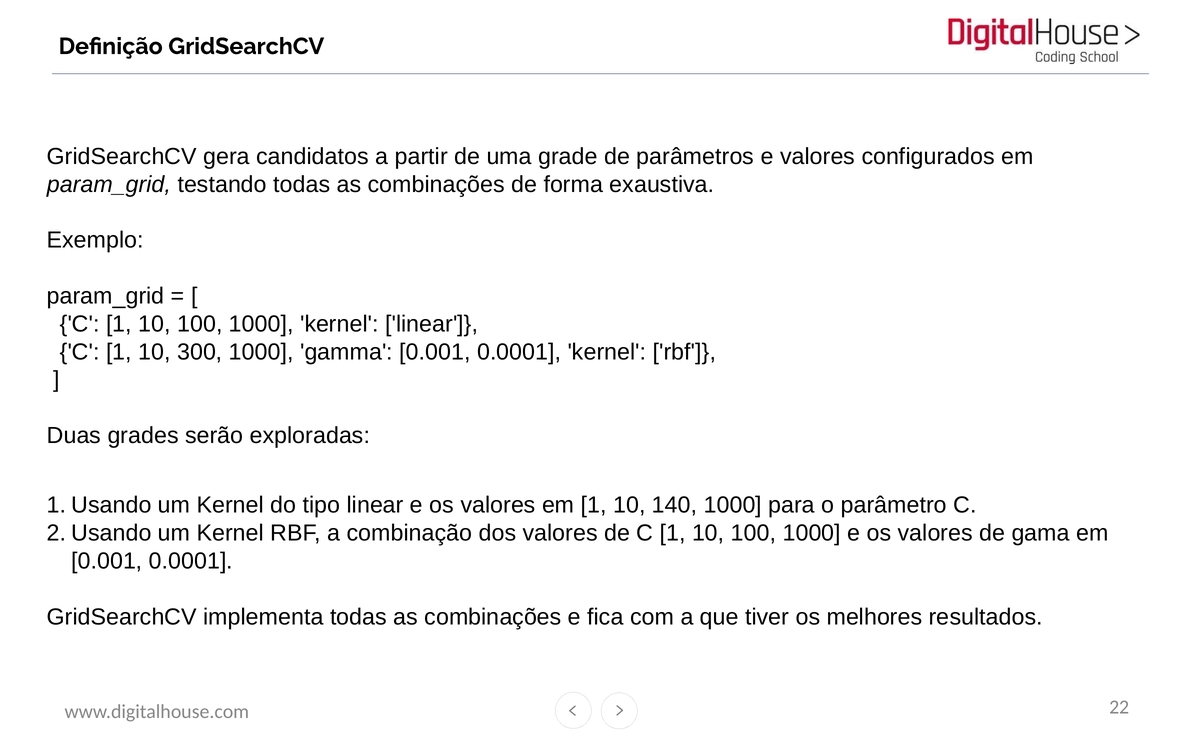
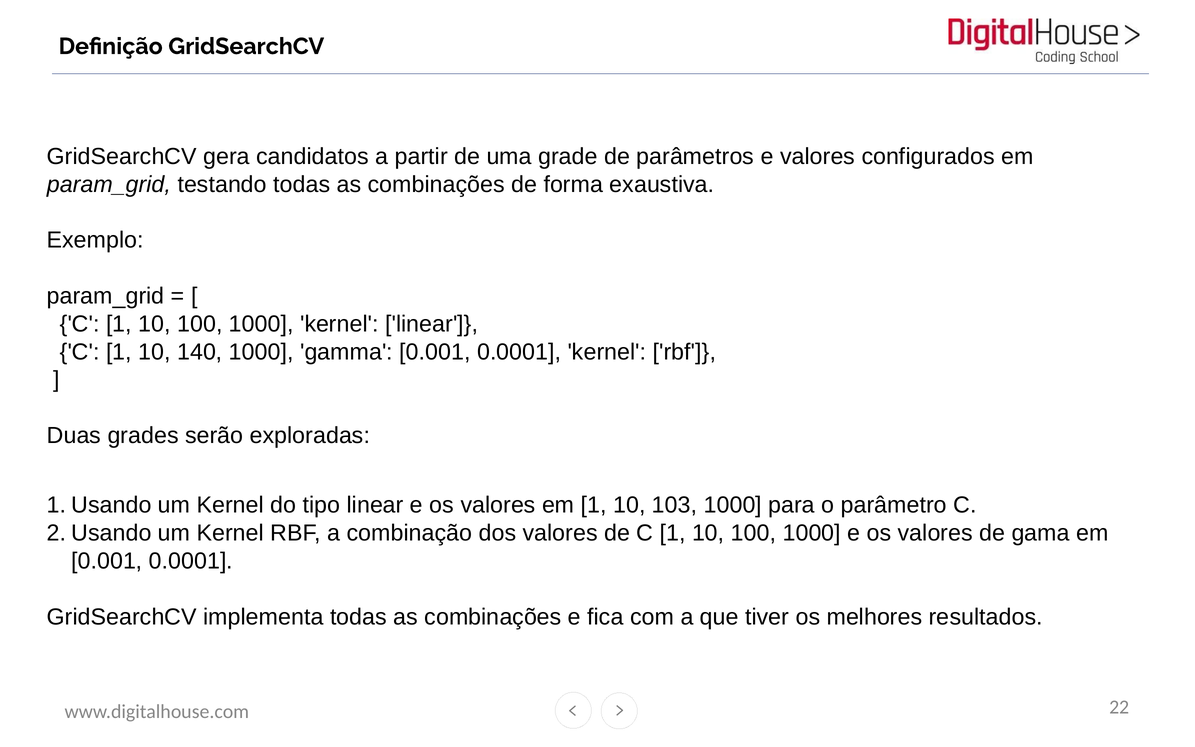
300: 300 -> 140
140: 140 -> 103
